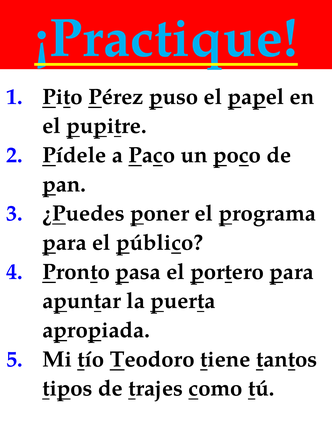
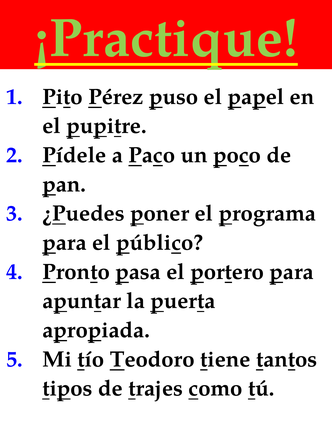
¡Practique colour: light blue -> light green
